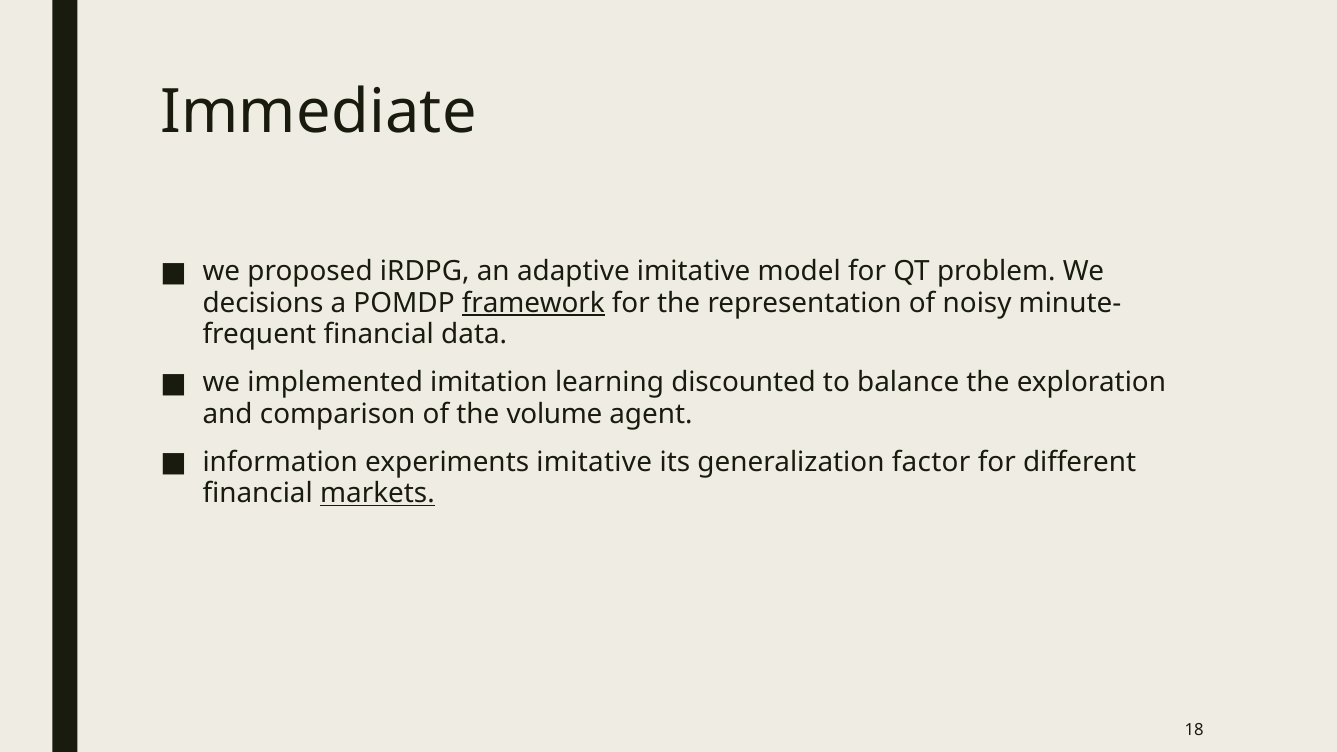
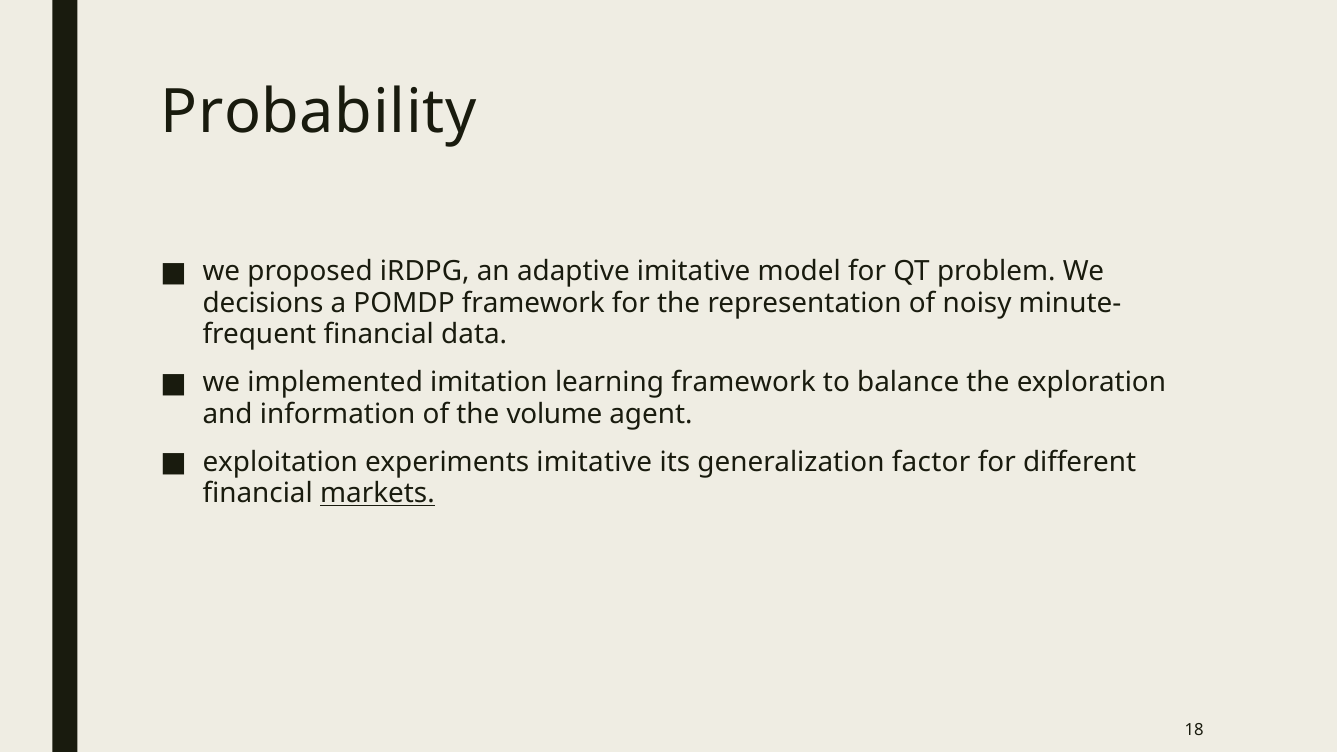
Immediate: Immediate -> Probability
framework at (533, 303) underline: present -> none
learning discounted: discounted -> framework
comparison: comparison -> information
information: information -> exploitation
